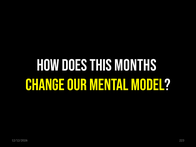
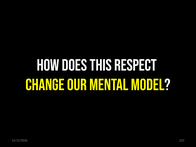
MONTHS: MONTHS -> RESPECT
